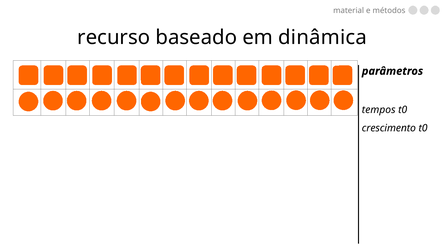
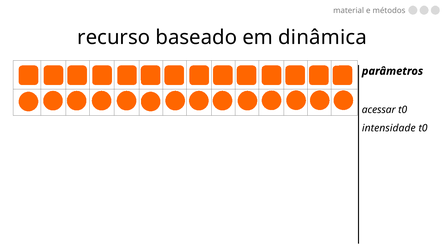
tempos: tempos -> acessar
crescimento: crescimento -> intensidade
